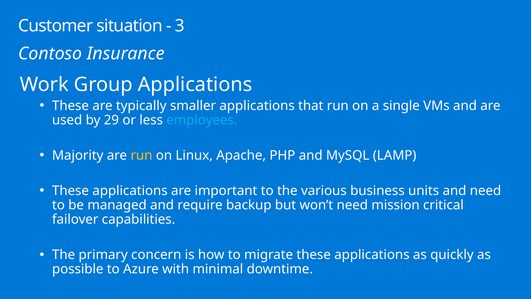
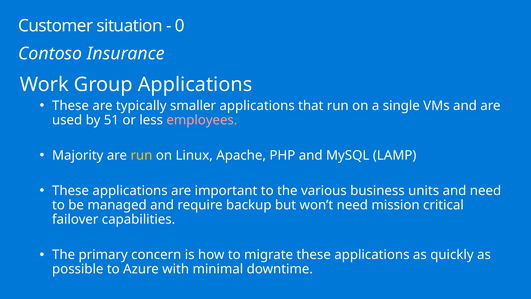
3: 3 -> 0
29: 29 -> 51
employees colour: light blue -> pink
